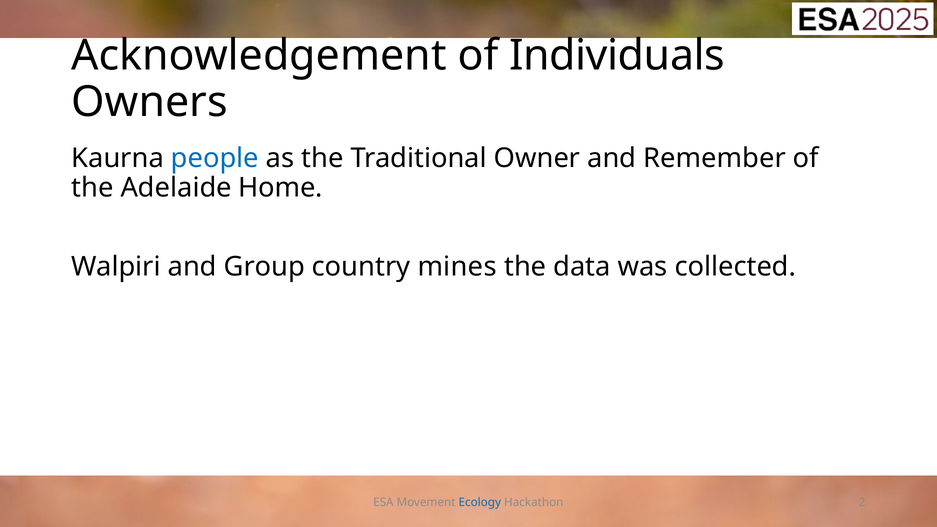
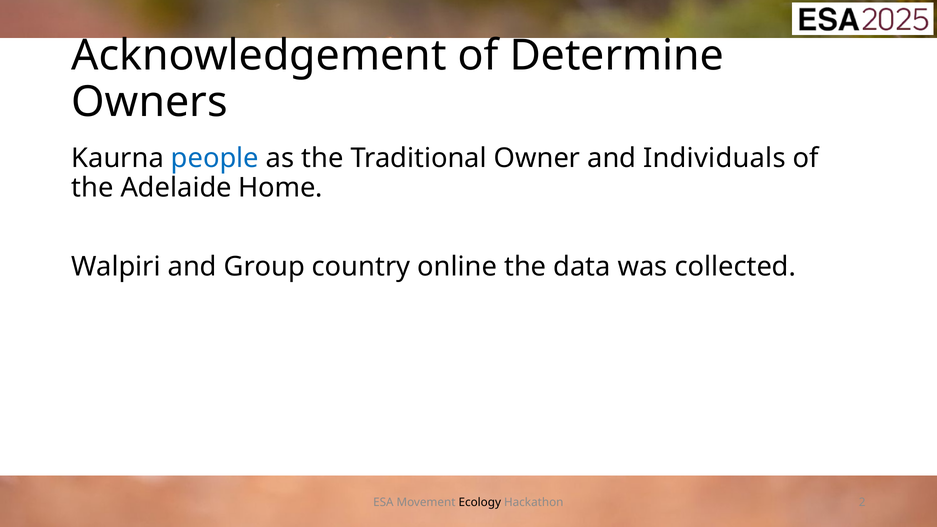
Individuals: Individuals -> Determine
Remember: Remember -> Individuals
mines: mines -> online
Ecology colour: blue -> black
